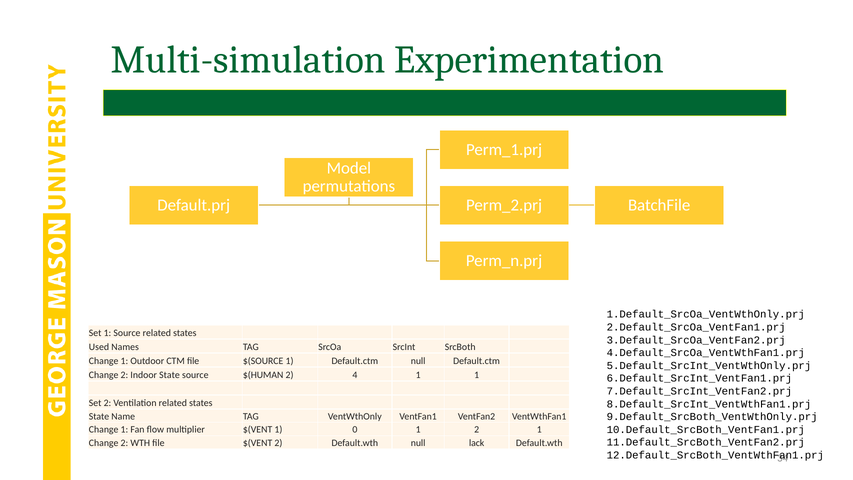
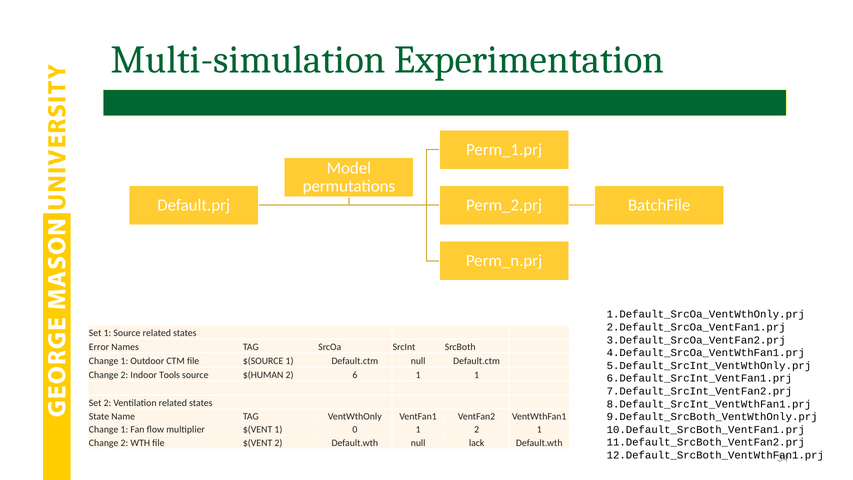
Used: Used -> Error
Indoor State: State -> Tools
4: 4 -> 6
